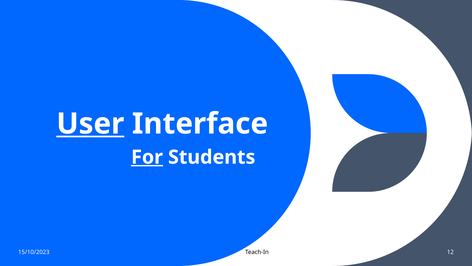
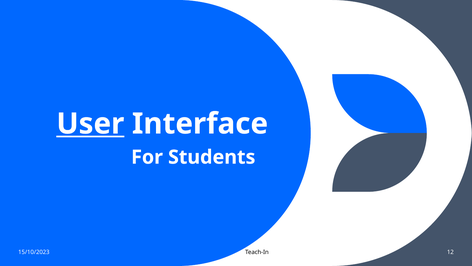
For underline: present -> none
